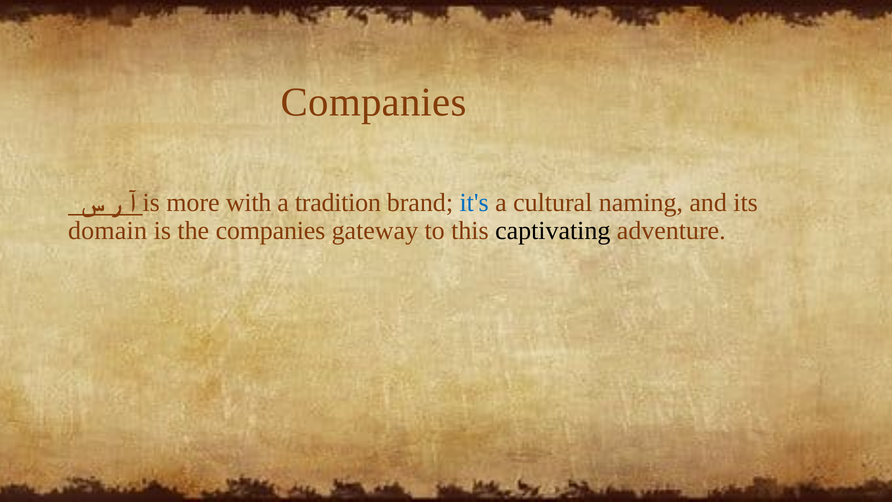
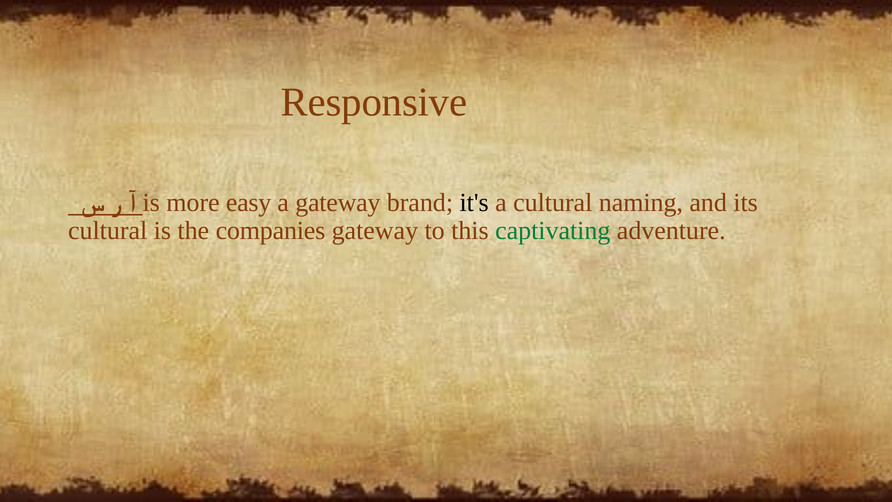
Companies at (374, 102): Companies -> Responsive
with: with -> easy
a tradition: tradition -> gateway
it's colour: blue -> black
domain at (108, 231): domain -> cultural
captivating colour: black -> green
